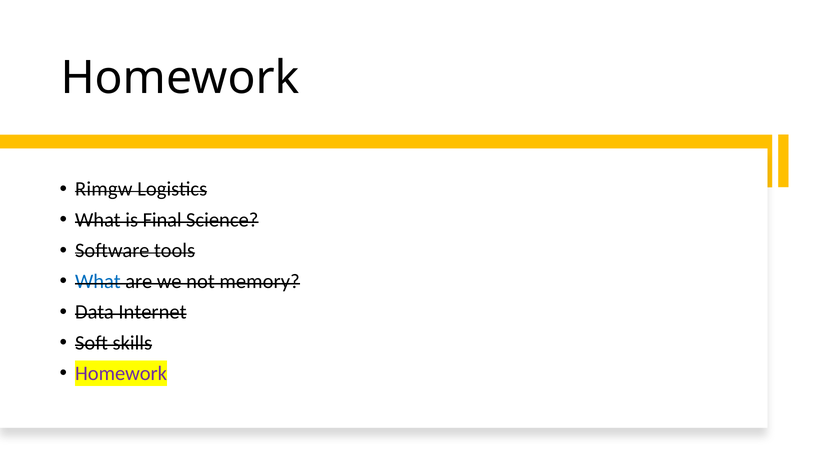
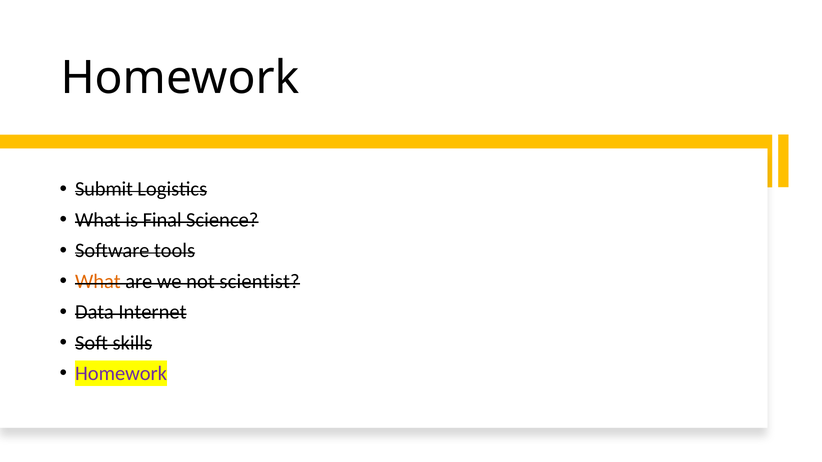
Rimgw: Rimgw -> Submit
What at (98, 282) colour: blue -> orange
memory: memory -> scientist
